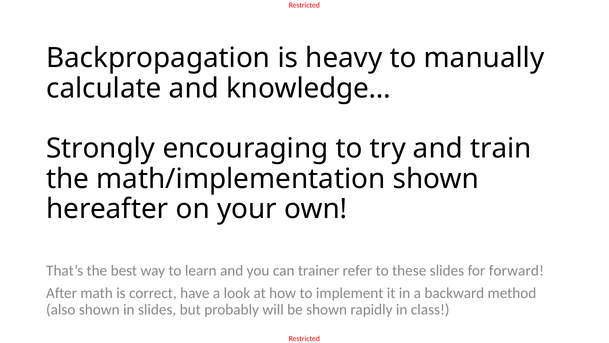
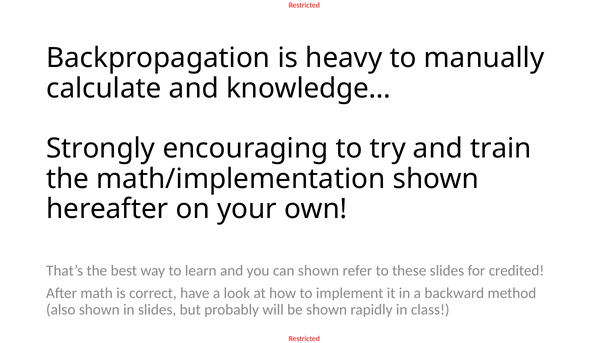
can trainer: trainer -> shown
forward: forward -> credited
